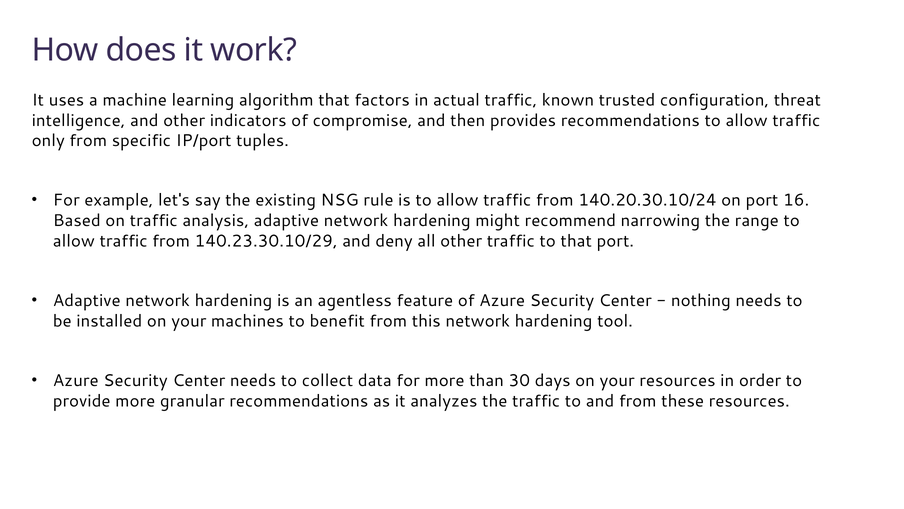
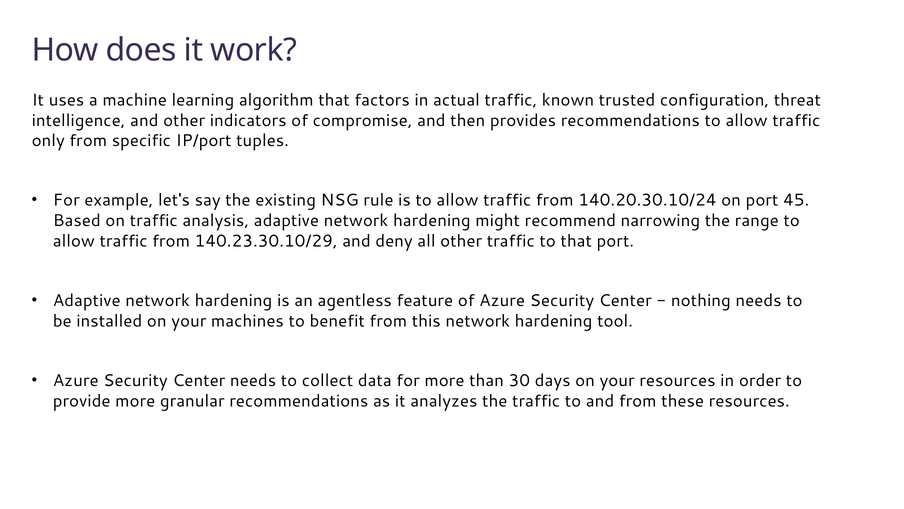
16: 16 -> 45
